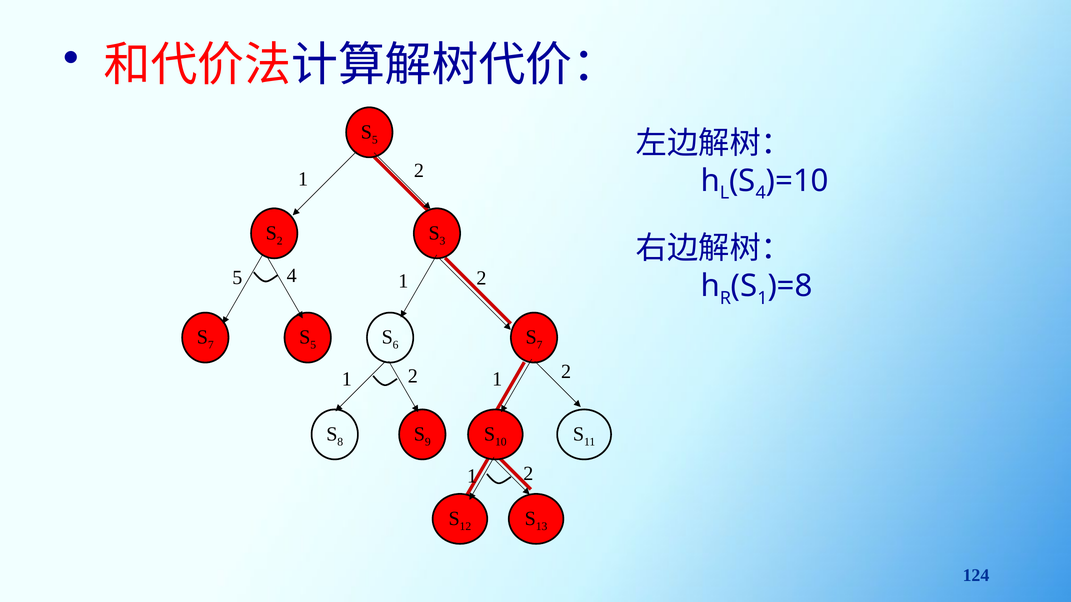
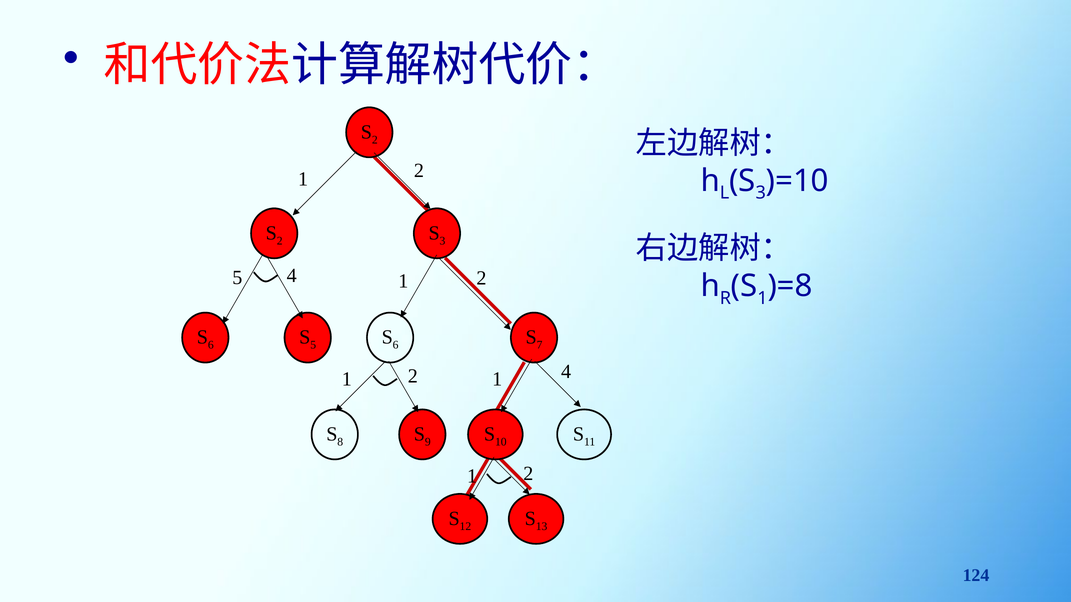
5 at (375, 140): 5 -> 2
4 at (761, 193): 4 -> 3
7 at (211, 345): 7 -> 6
2 at (566, 372): 2 -> 4
